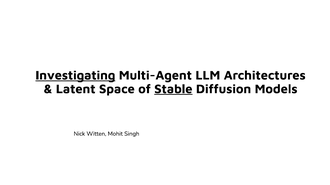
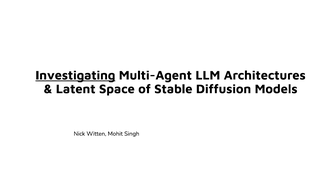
Stable underline: present -> none
